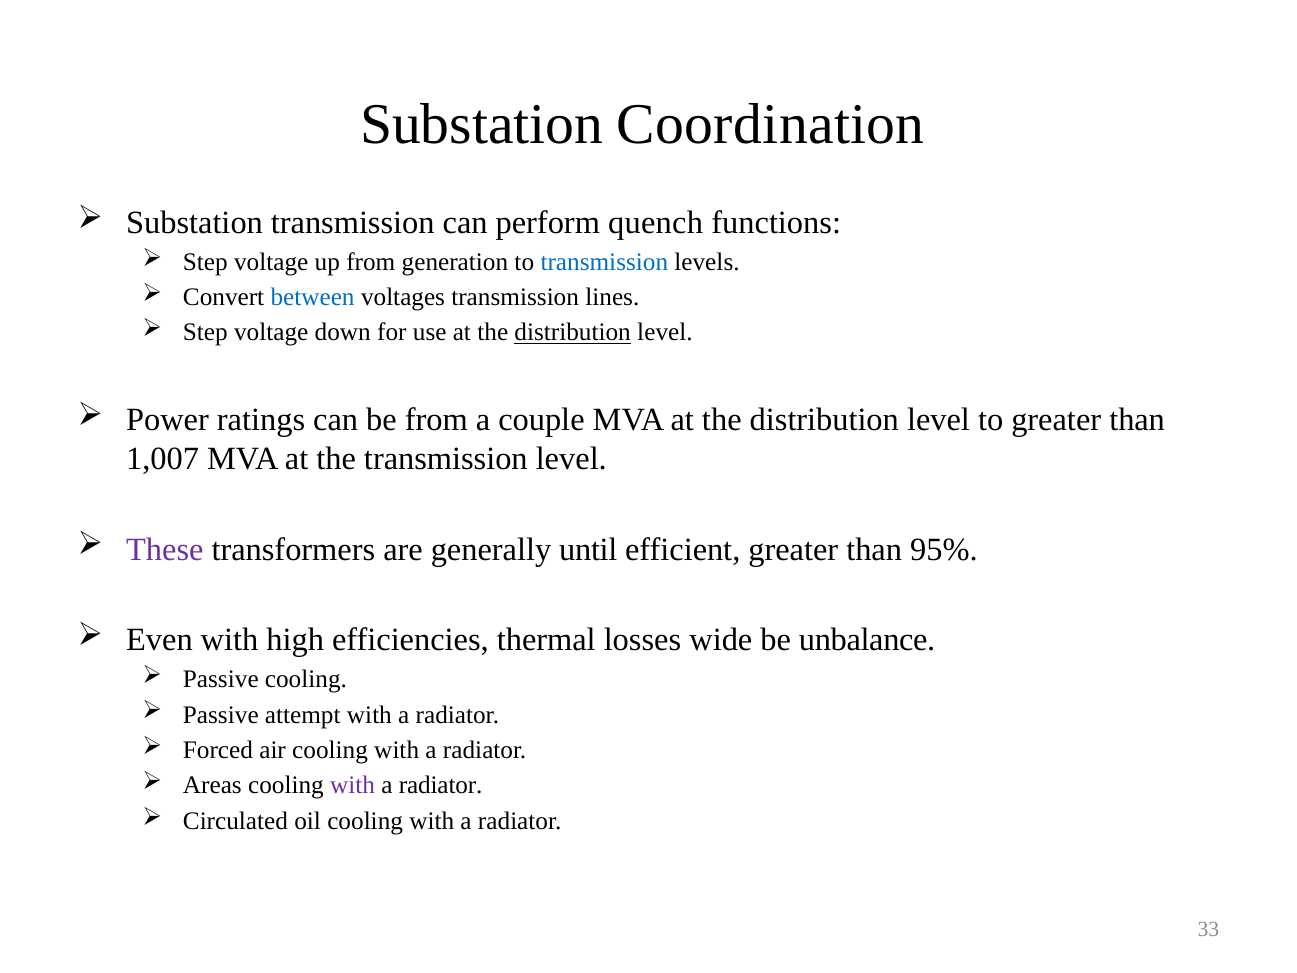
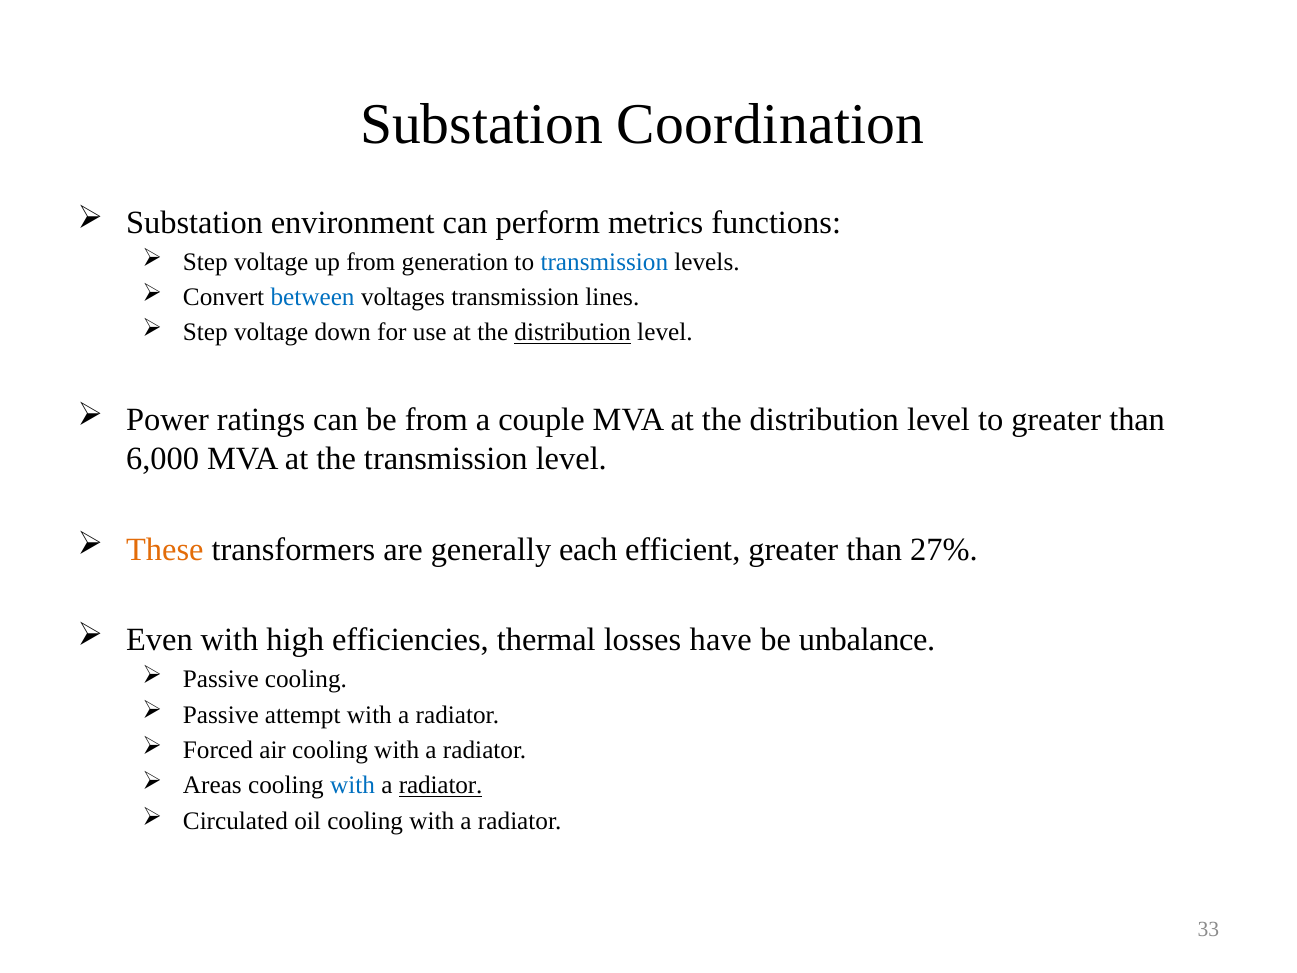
Substation transmission: transmission -> environment
quench: quench -> metrics
1,007: 1,007 -> 6,000
These colour: purple -> orange
until: until -> each
95%: 95% -> 27%
wide: wide -> have
with at (353, 785) colour: purple -> blue
radiator at (441, 785) underline: none -> present
